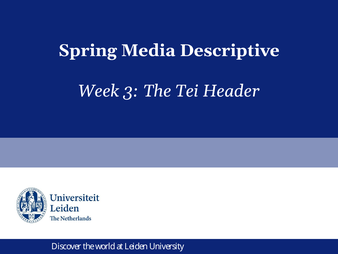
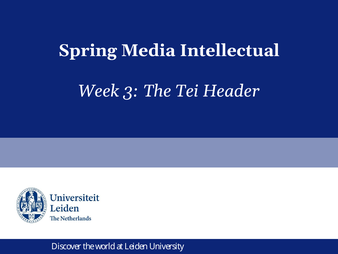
Descriptive: Descriptive -> Intellectual
